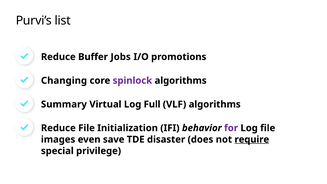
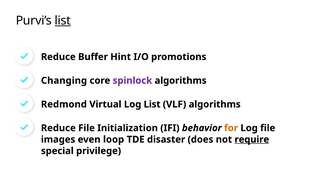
list at (63, 20) underline: none -> present
Jobs: Jobs -> Hint
Summary: Summary -> Redmond
Log Full: Full -> List
for colour: purple -> orange
save: save -> loop
